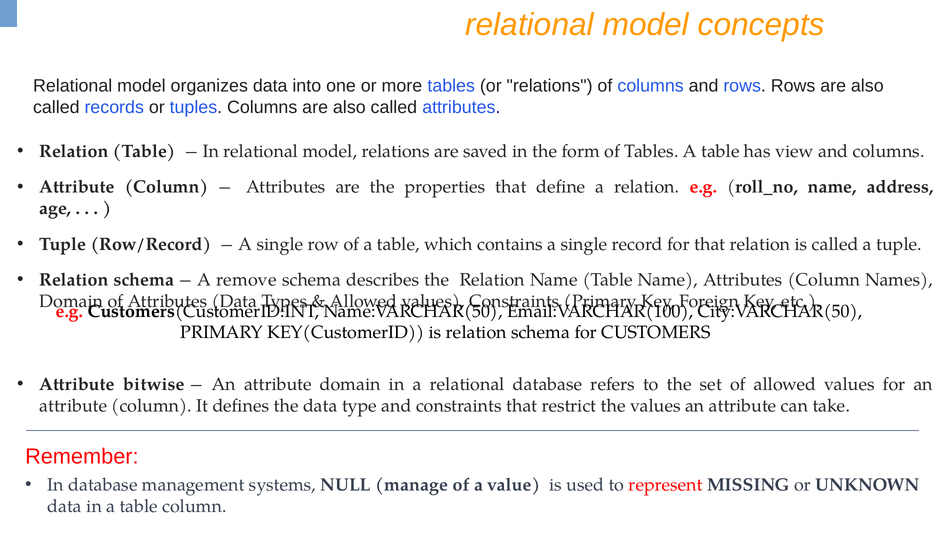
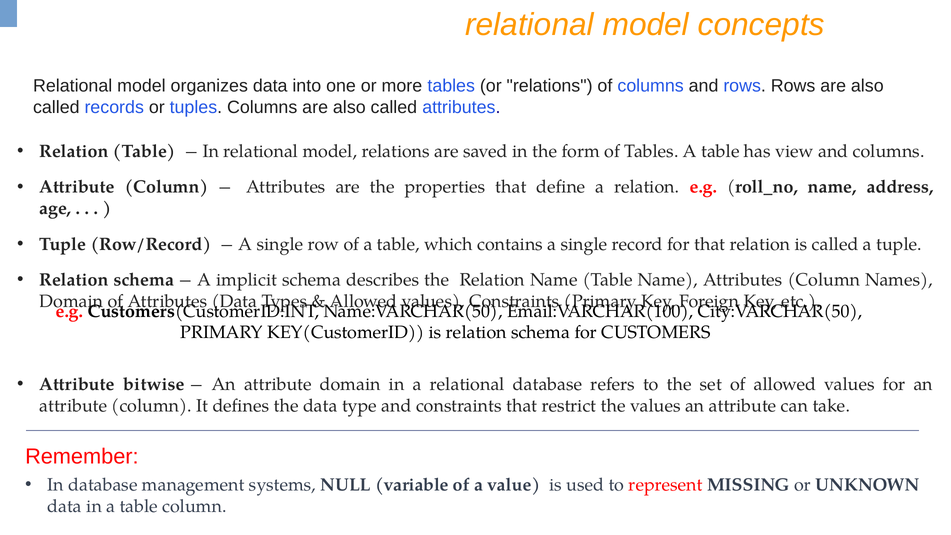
remove: remove -> implicit
manage: manage -> variable
